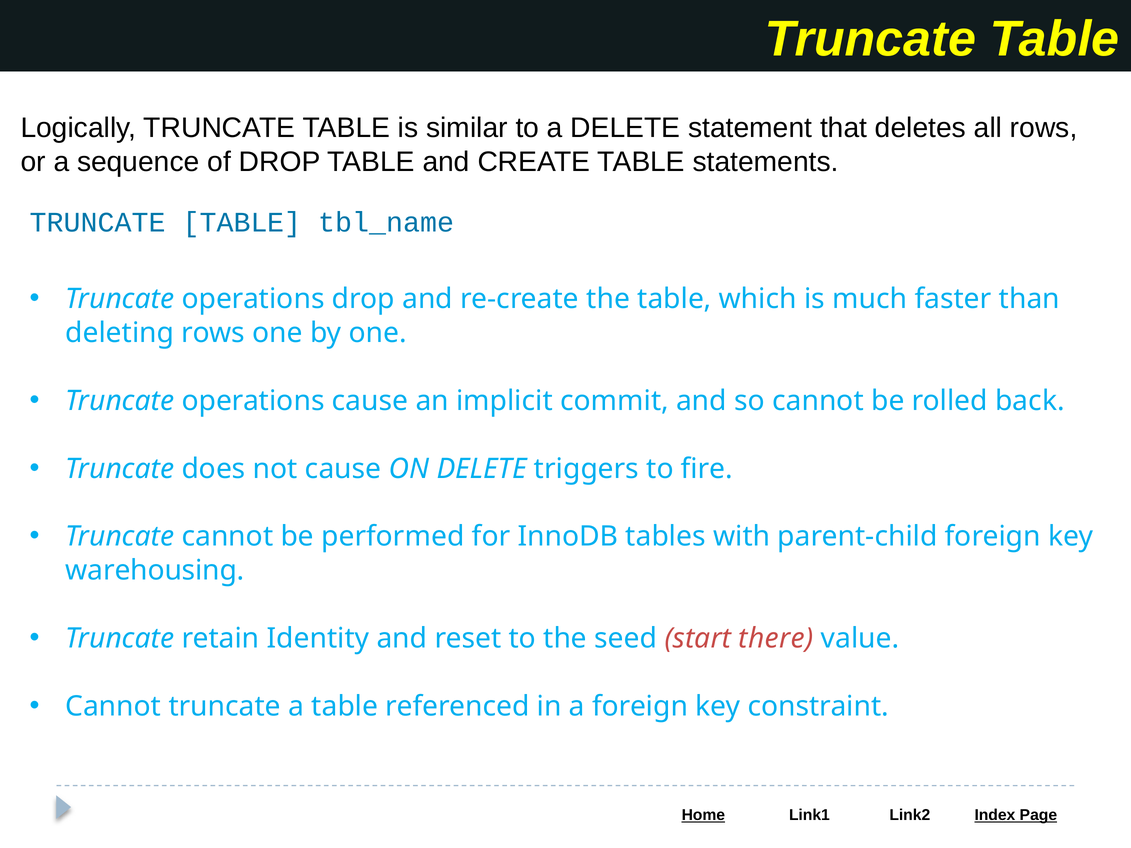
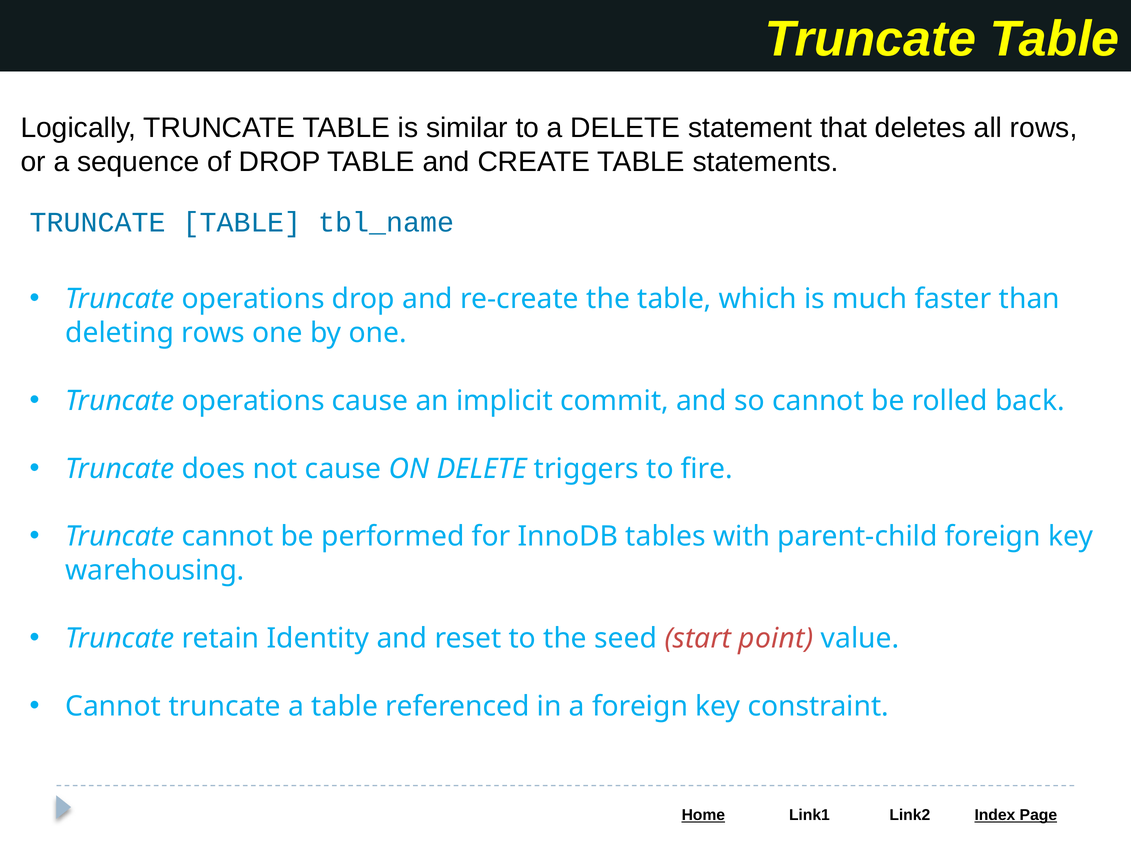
there: there -> point
